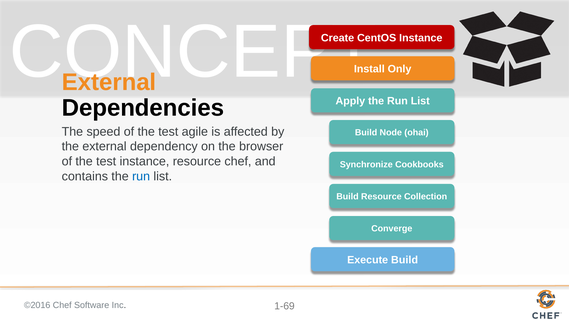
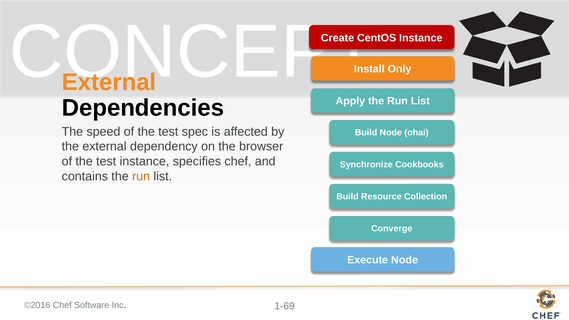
agile: agile -> spec
instance resource: resource -> specifies
run at (141, 176) colour: blue -> orange
Execute Build: Build -> Node
